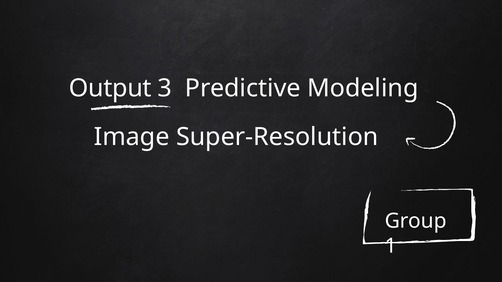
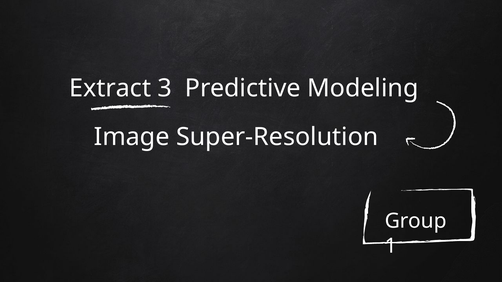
Output: Output -> Extract
